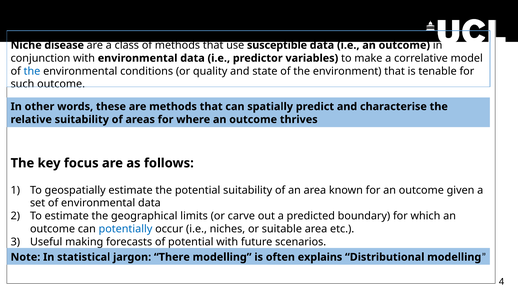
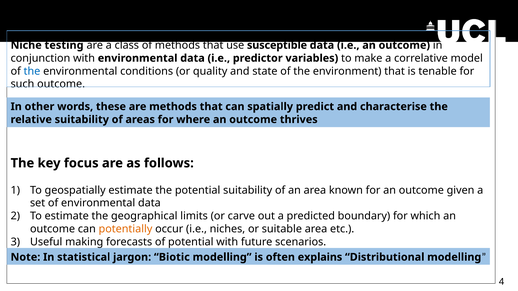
disease: disease -> testing
potentially colour: blue -> orange
There: There -> Biotic
